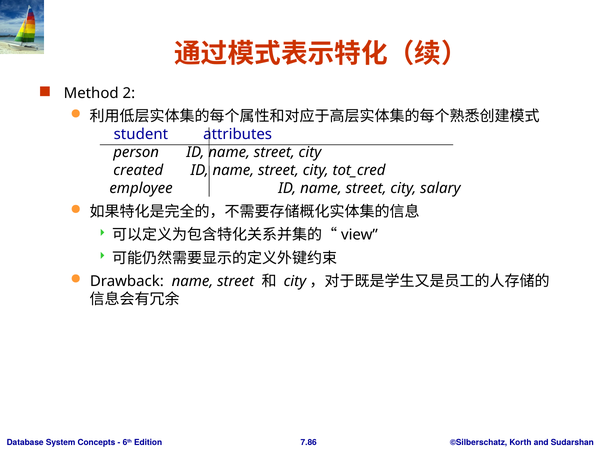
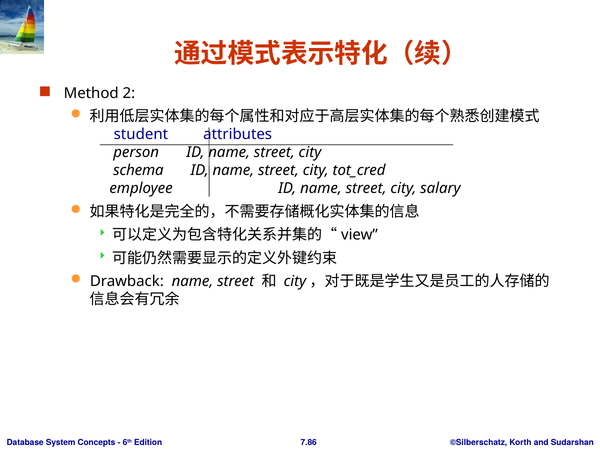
created: created -> schema
